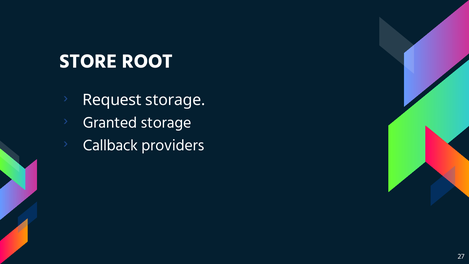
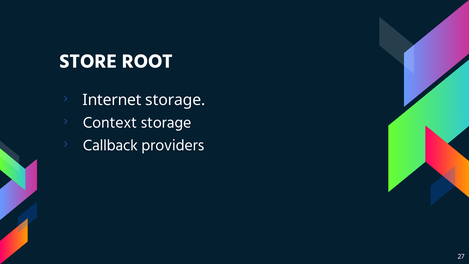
Request: Request -> Internet
Granted: Granted -> Context
